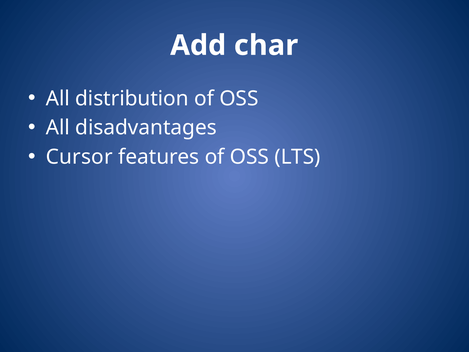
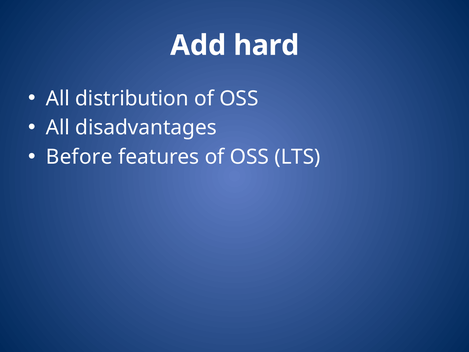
char: char -> hard
Cursor: Cursor -> Before
